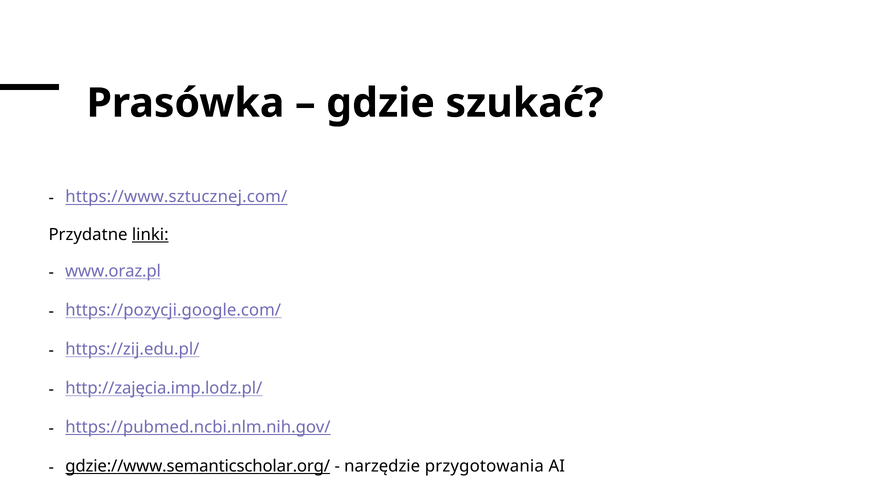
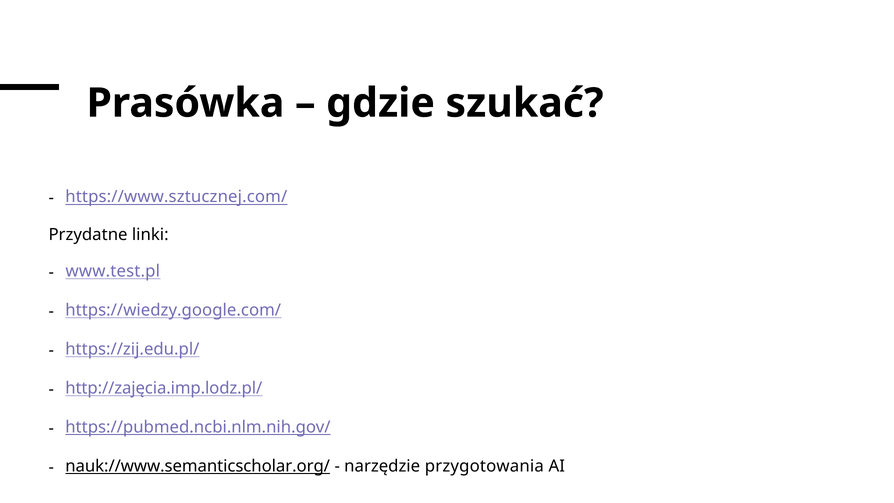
linki underline: present -> none
www.oraz.pl: www.oraz.pl -> www.test.pl
https://pozycji.google.com/: https://pozycji.google.com/ -> https://wiedzy.google.com/
gdzie://www.semanticscholar.org/: gdzie://www.semanticscholar.org/ -> nauk://www.semanticscholar.org/
